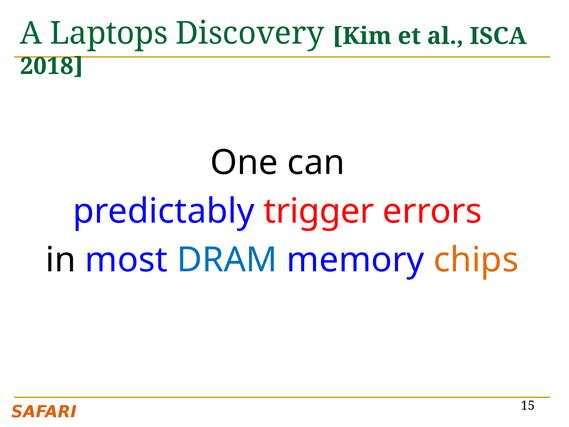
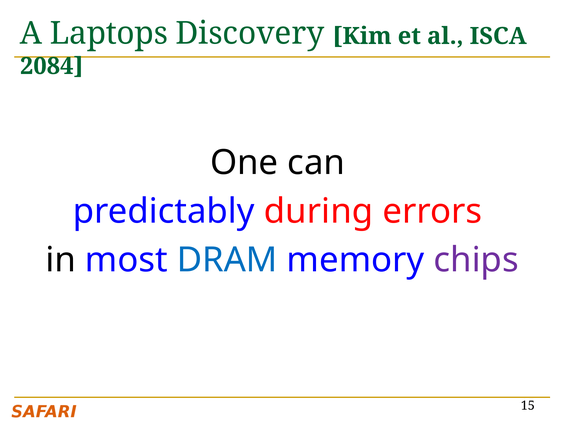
2018: 2018 -> 2084
trigger: trigger -> during
chips colour: orange -> purple
